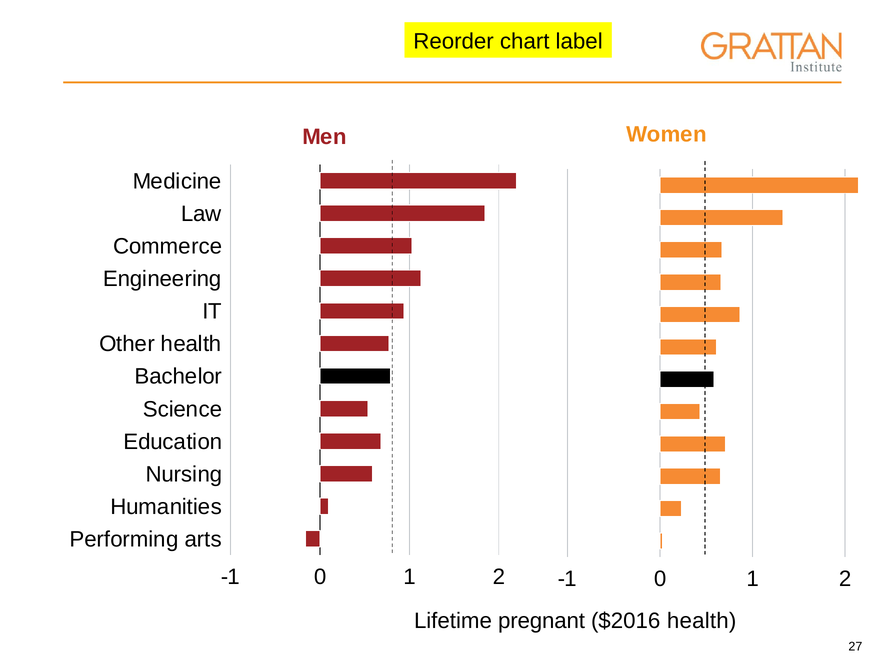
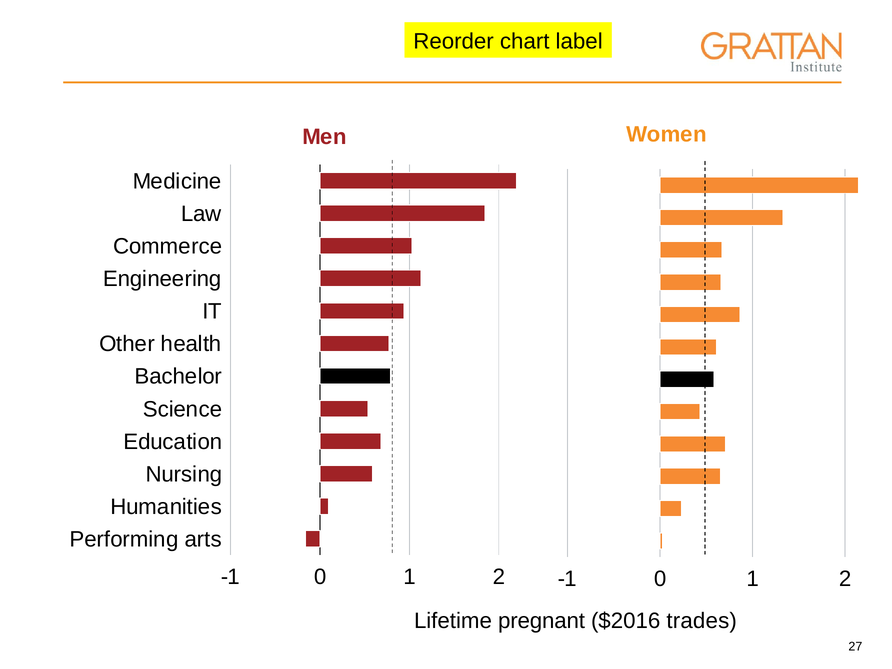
$2016 health: health -> trades
